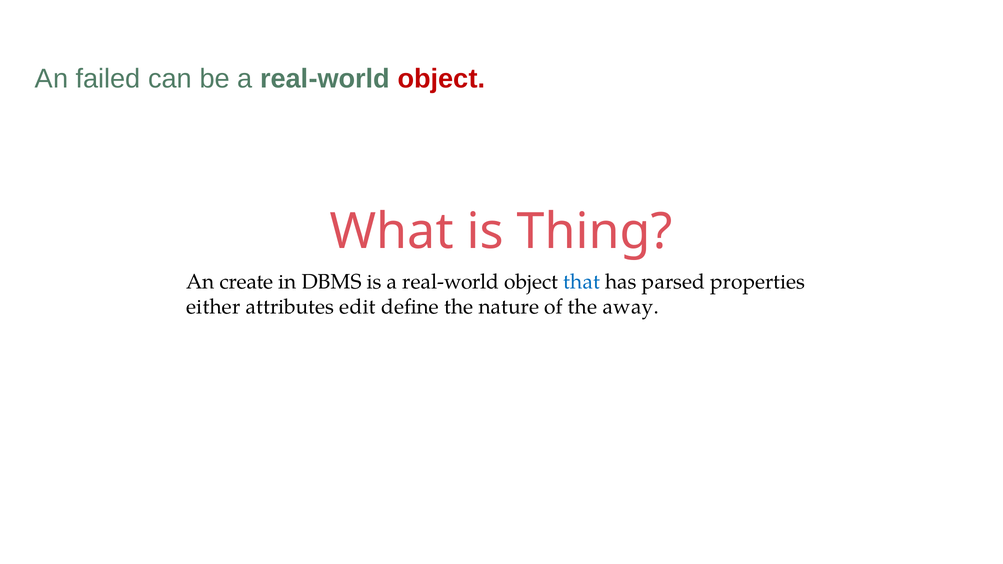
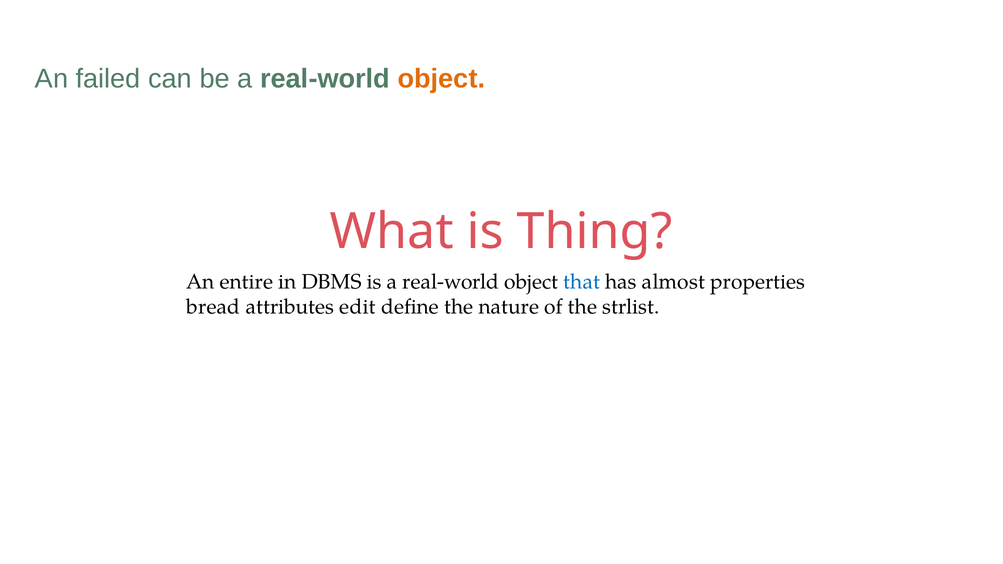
object at (441, 79) colour: red -> orange
create: create -> entire
parsed: parsed -> almost
either: either -> bread
away: away -> strlist
